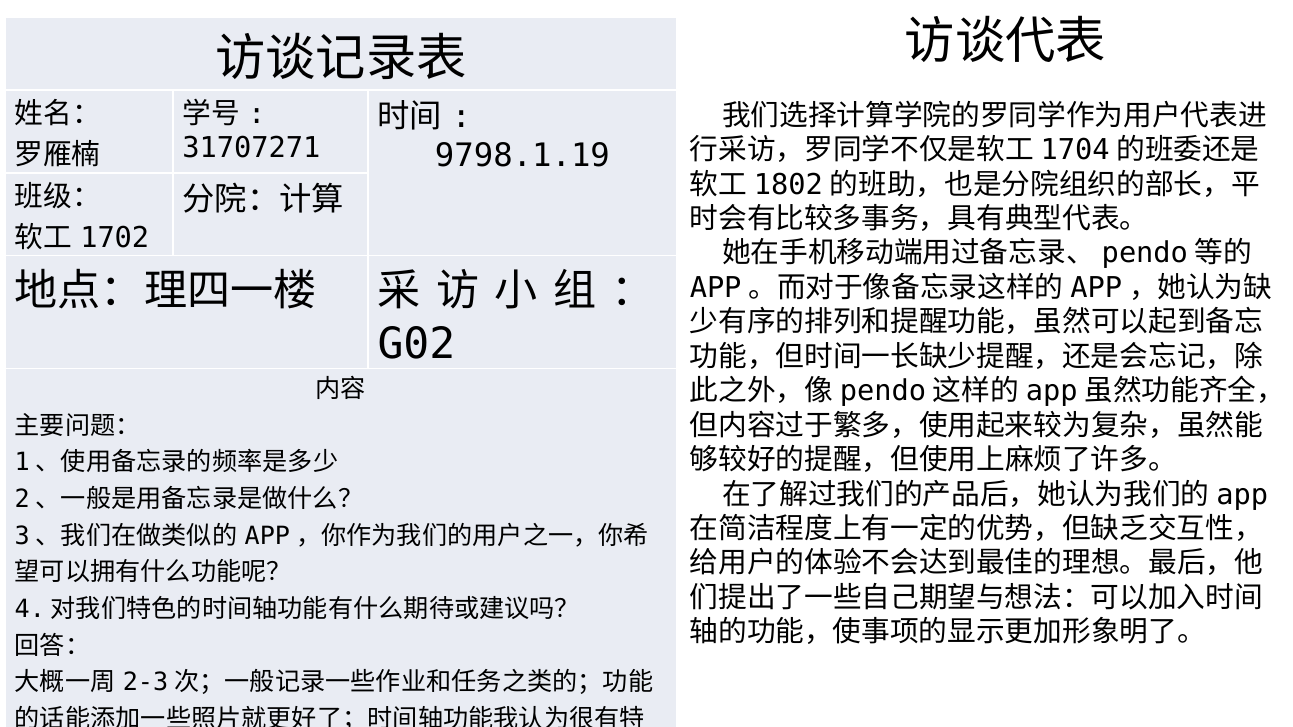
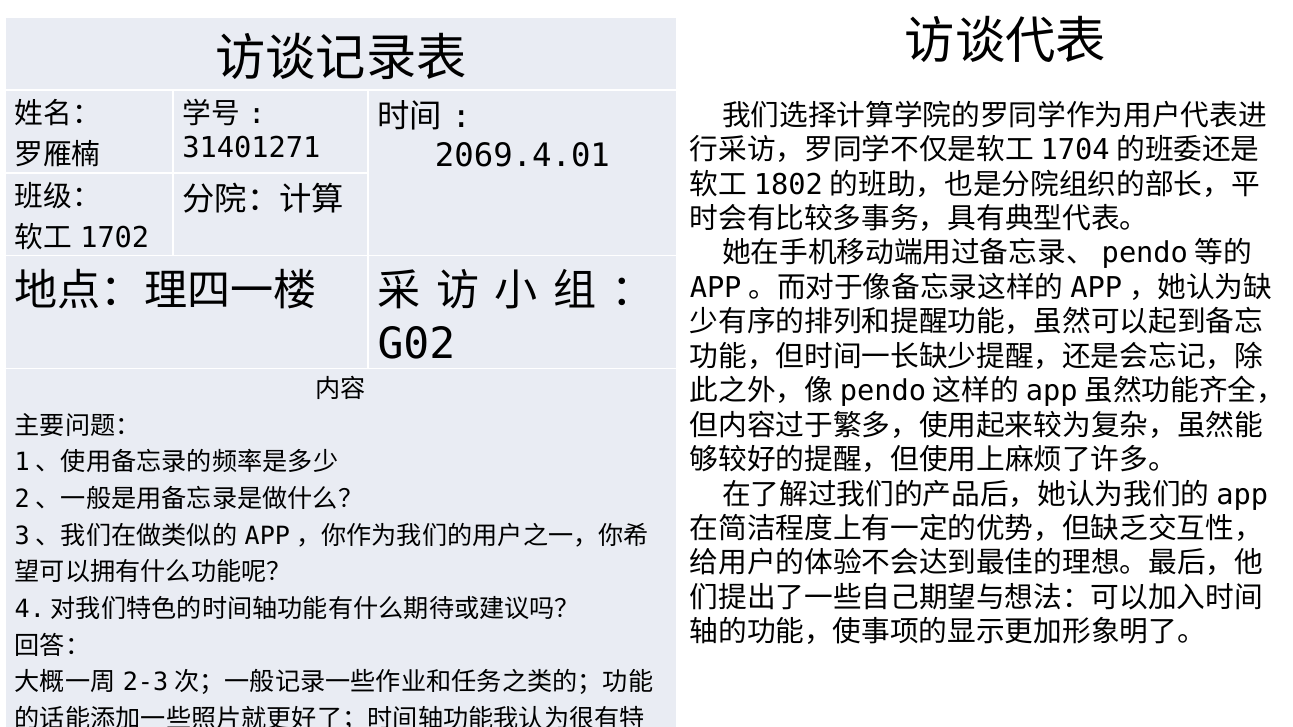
31707271: 31707271 -> 31401271
9798.1.19: 9798.1.19 -> 2069.4.01
